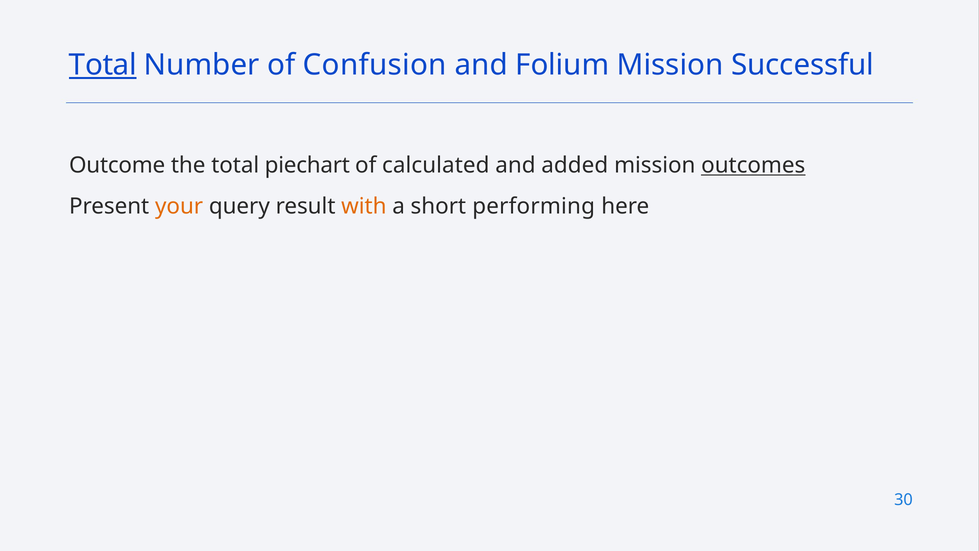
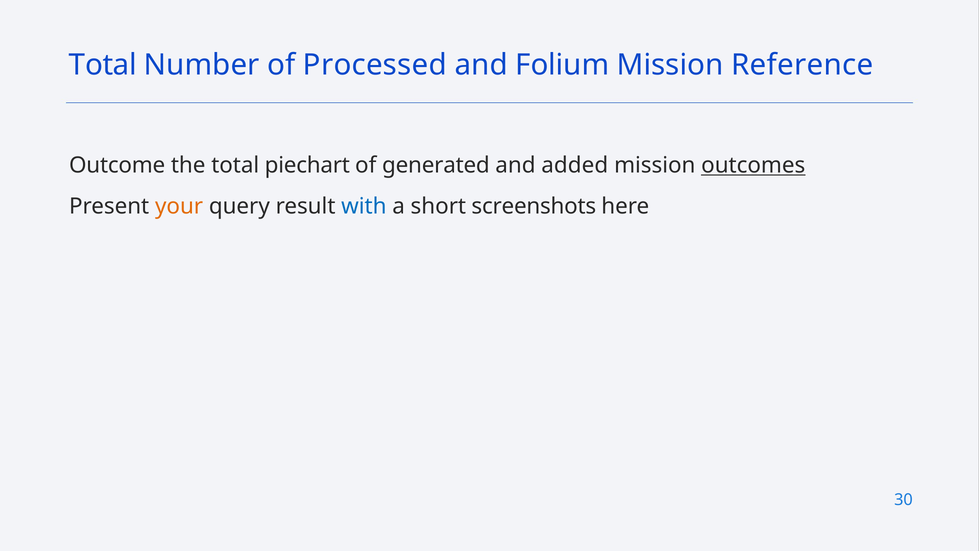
Total at (103, 65) underline: present -> none
Confusion: Confusion -> Processed
Successful: Successful -> Reference
calculated: calculated -> generated
with colour: orange -> blue
performing: performing -> screenshots
